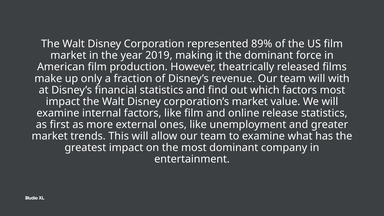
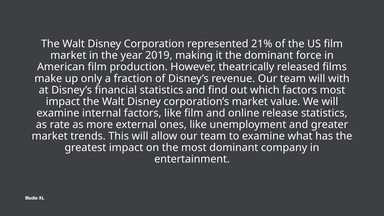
89%: 89% -> 21%
first: first -> rate
